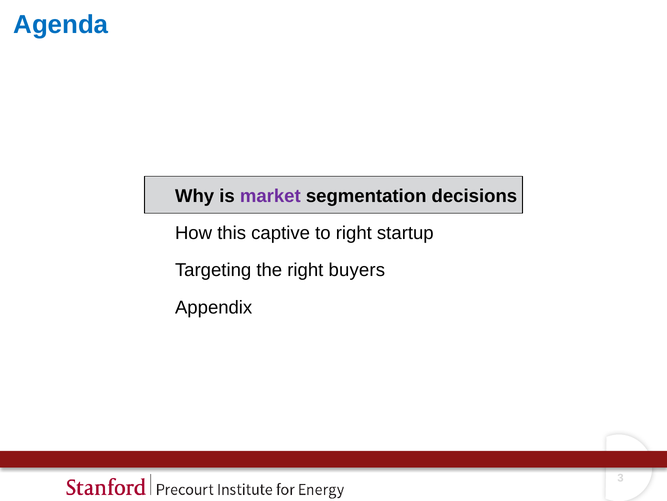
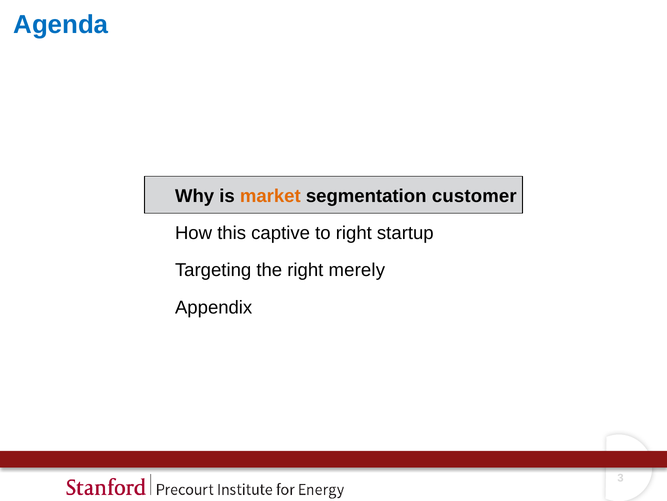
market colour: purple -> orange
decisions: decisions -> customer
buyers: buyers -> merely
